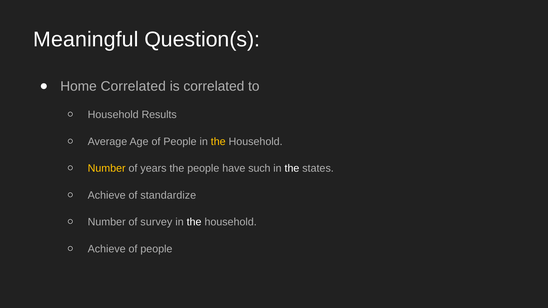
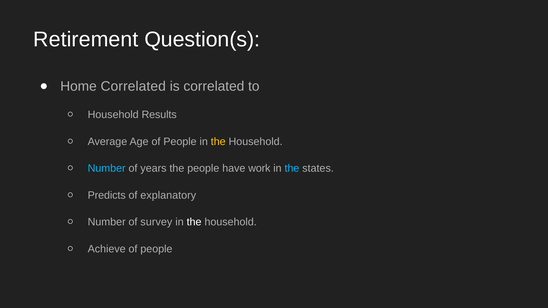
Meaningful: Meaningful -> Retirement
Number at (107, 168) colour: yellow -> light blue
such: such -> work
the at (292, 168) colour: white -> light blue
Achieve at (107, 195): Achieve -> Predicts
standardize: standardize -> explanatory
